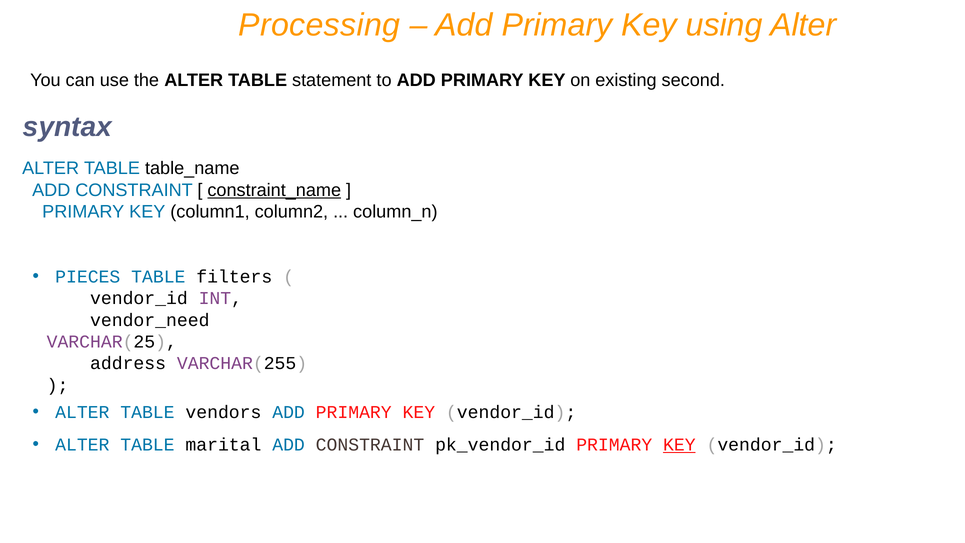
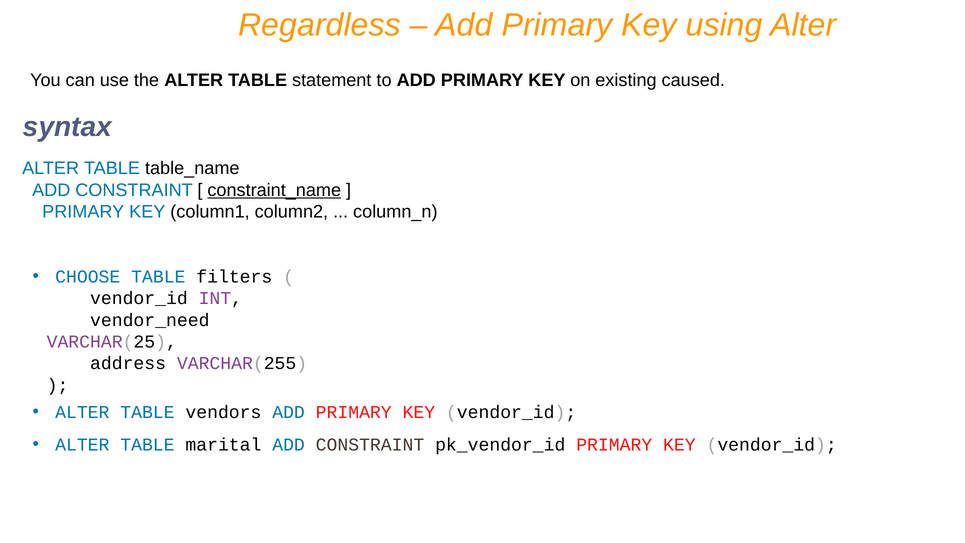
Processing: Processing -> Regardless
second: second -> caused
PIECES: PIECES -> CHOOSE
KEY at (679, 444) underline: present -> none
